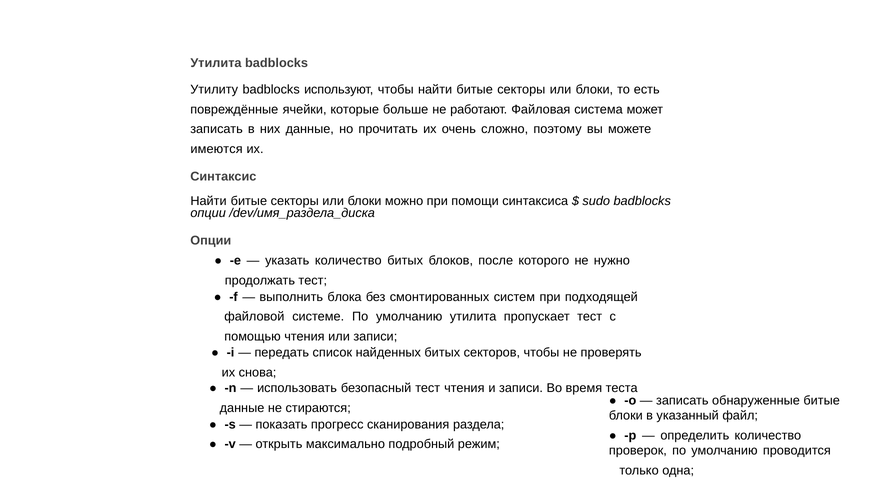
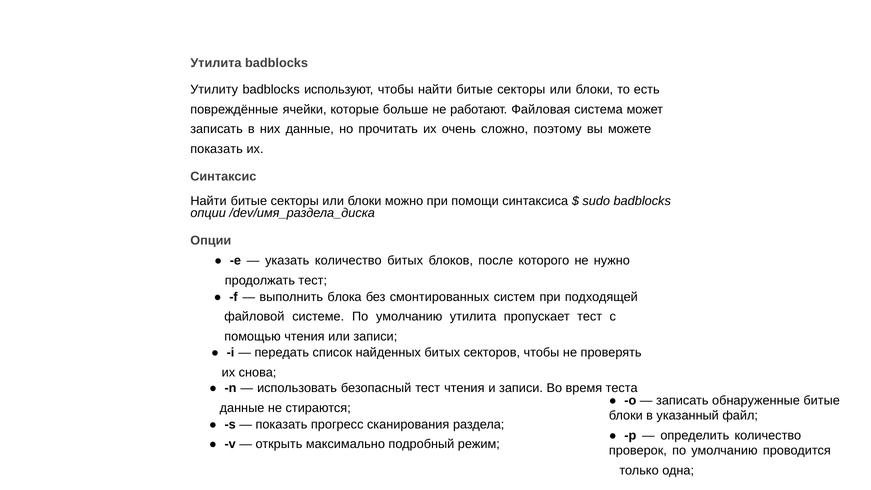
имеются at (217, 149): имеются -> показать
